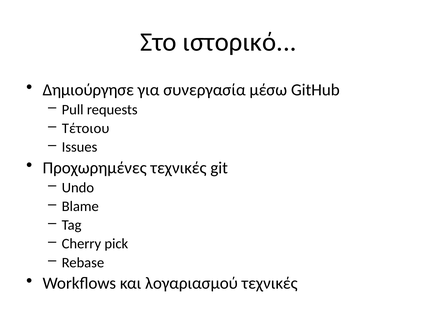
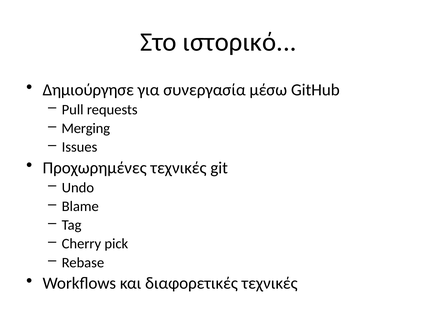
Τέτοιου: Τέτοιου -> Merging
λογαριασμού: λογαριασμού -> διαφορετικές
